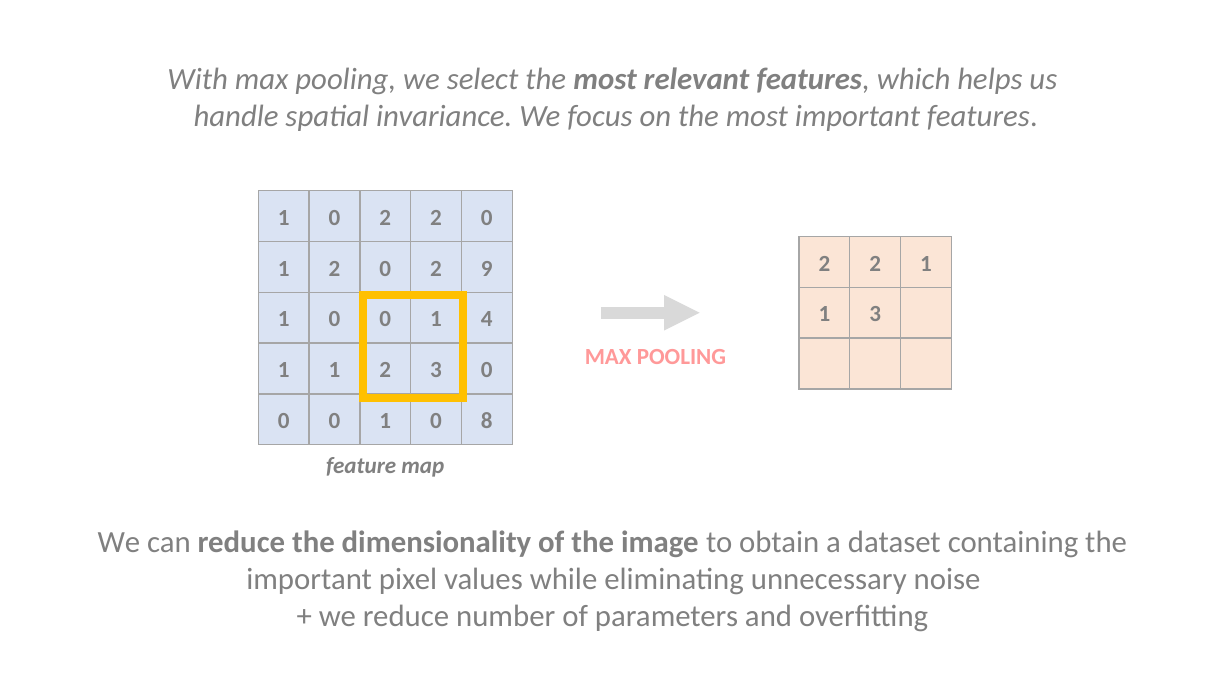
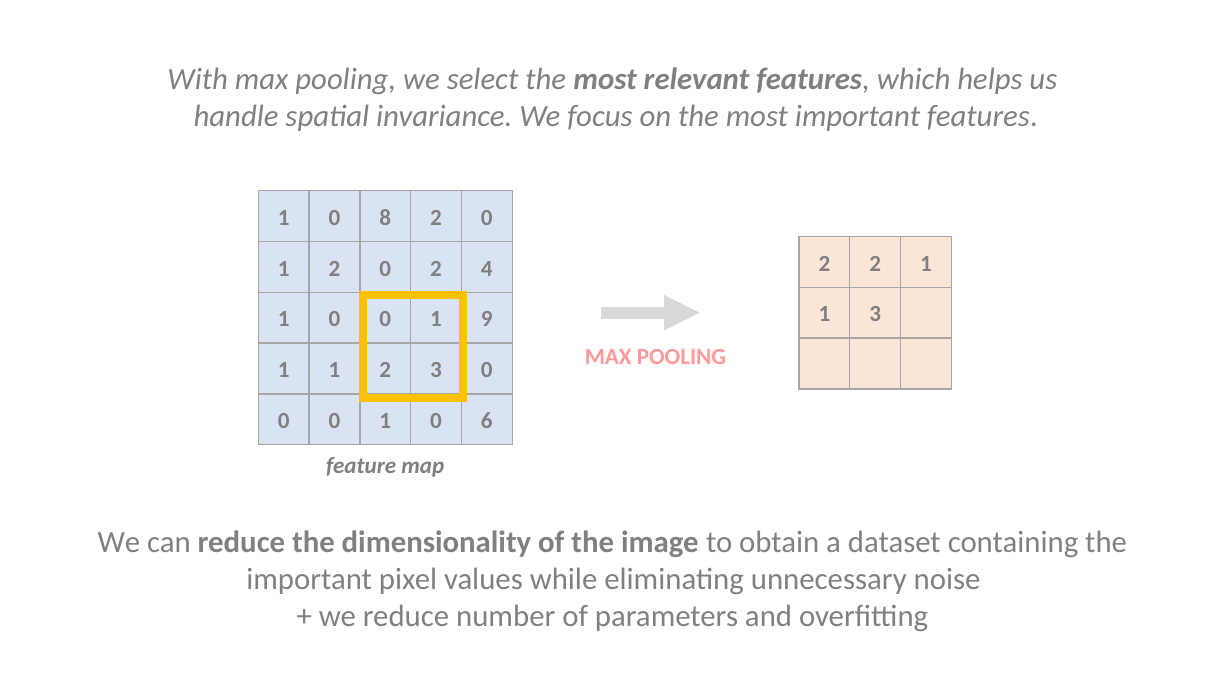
2 at (385, 218): 2 -> 8
9: 9 -> 4
4: 4 -> 9
8: 8 -> 6
